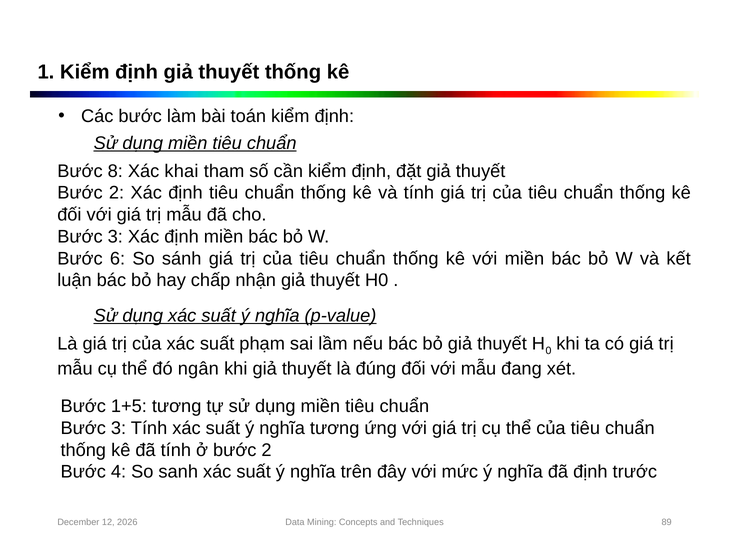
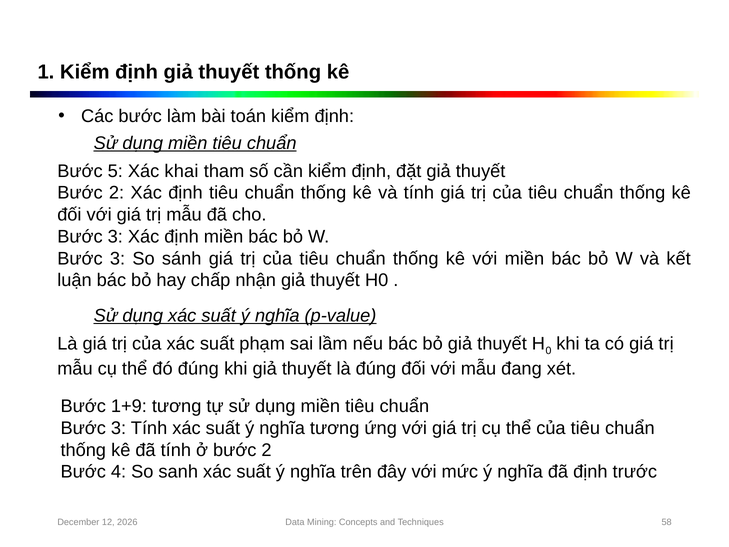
8: 8 -> 5
6 at (118, 258): 6 -> 3
đó ngân: ngân -> đúng
1+5: 1+5 -> 1+9
89: 89 -> 58
